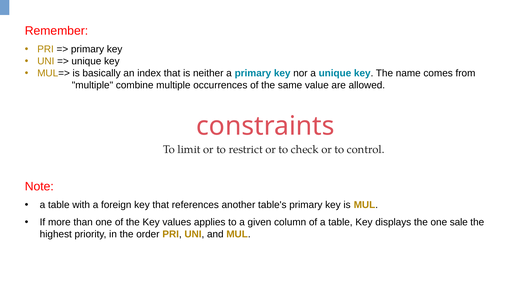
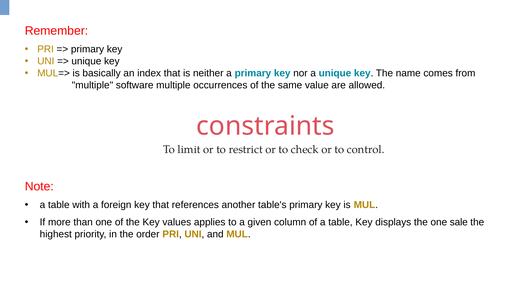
combine: combine -> software
